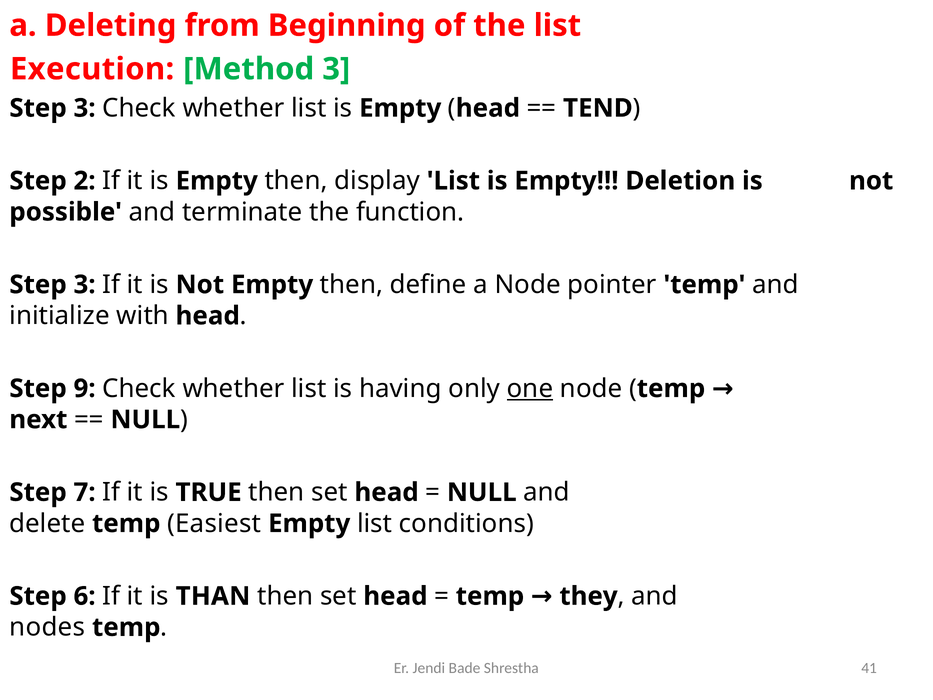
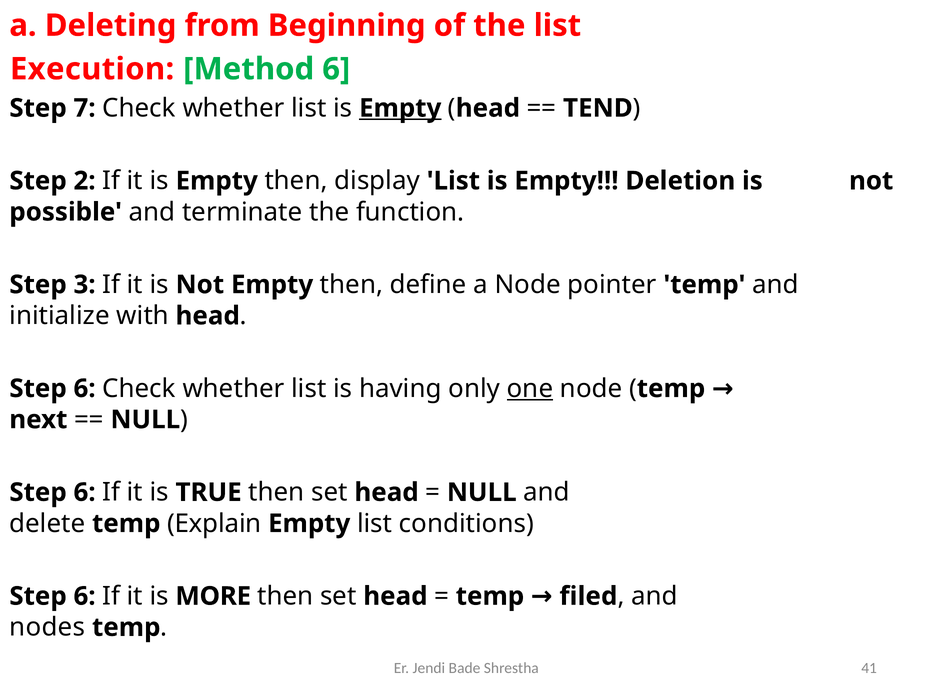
Method 3: 3 -> 6
3 at (85, 108): 3 -> 7
Empty at (400, 108) underline: none -> present
9 at (85, 388): 9 -> 6
7 at (85, 492): 7 -> 6
Easiest: Easiest -> Explain
THAN: THAN -> MORE
they: they -> filed
